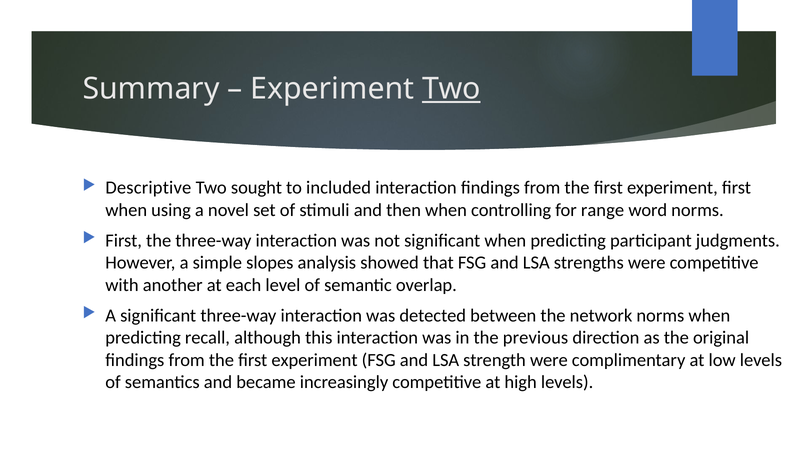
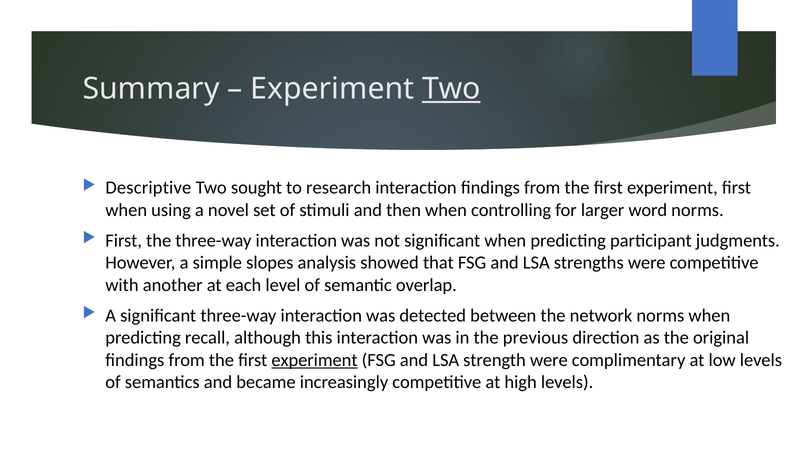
included: included -> research
range: range -> larger
experiment at (314, 360) underline: none -> present
